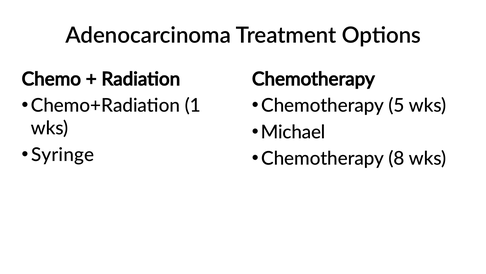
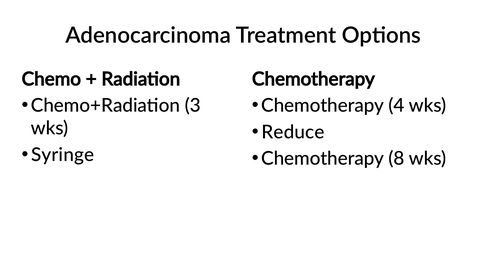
1: 1 -> 3
5: 5 -> 4
Michael: Michael -> Reduce
